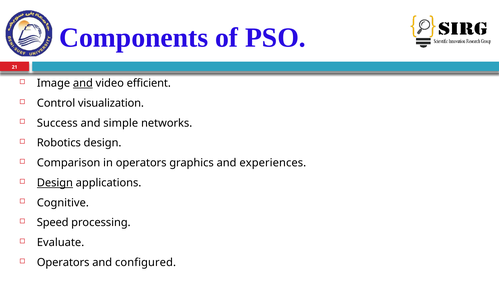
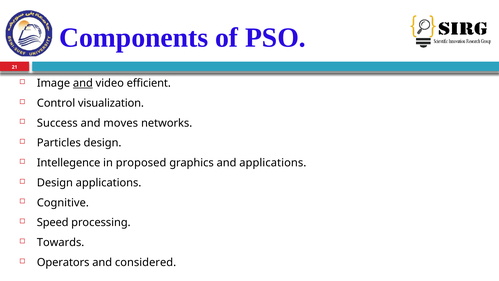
simple: simple -> moves
Robotics: Robotics -> Particles
Comparison: Comparison -> Intellegence
in operators: operators -> proposed
and experiences: experiences -> applications
Design at (55, 183) underline: present -> none
Evaluate: Evaluate -> Towards
configured: configured -> considered
